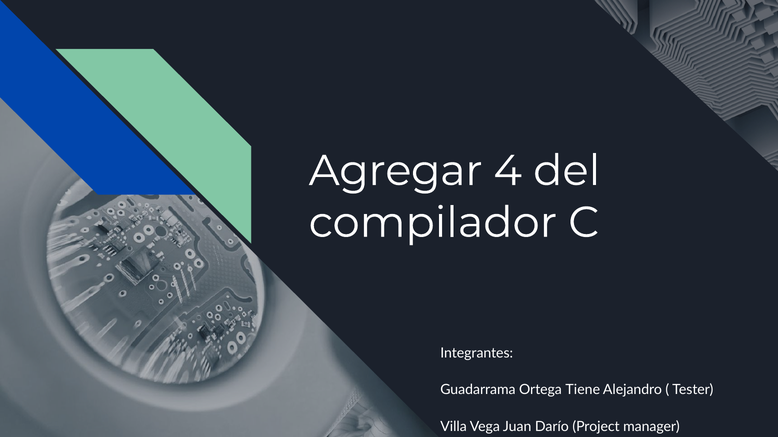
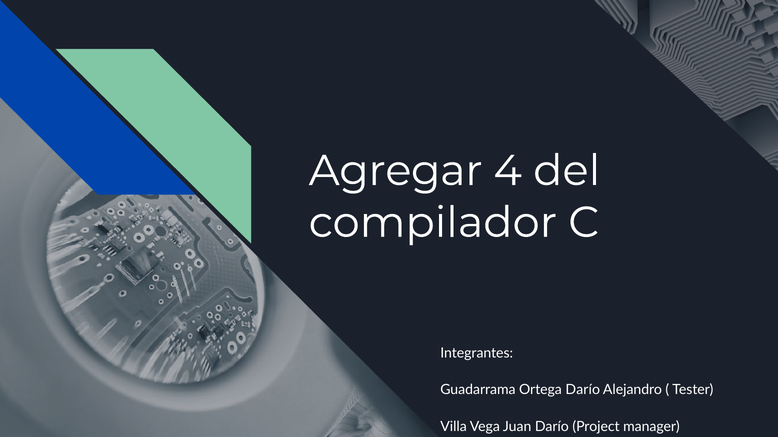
Ortega Tiene: Tiene -> Darío
